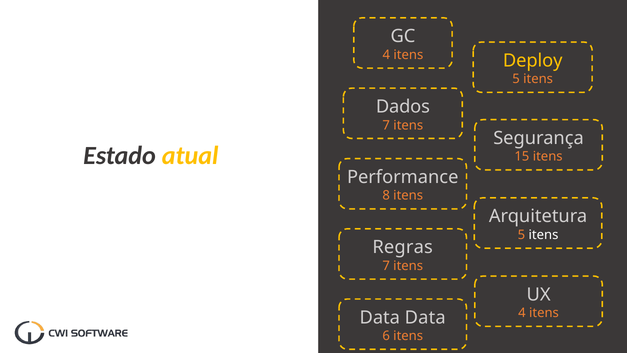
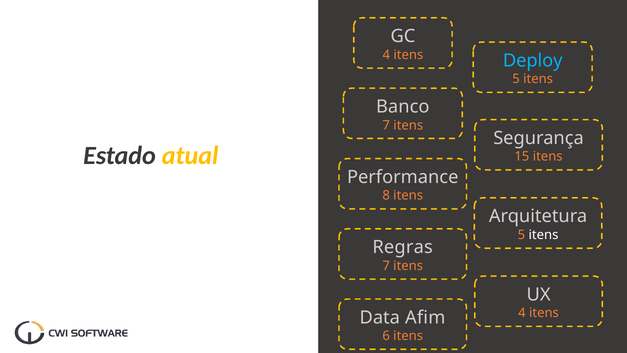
Deploy colour: yellow -> light blue
Dados: Dados -> Banco
Data Data: Data -> Afim
